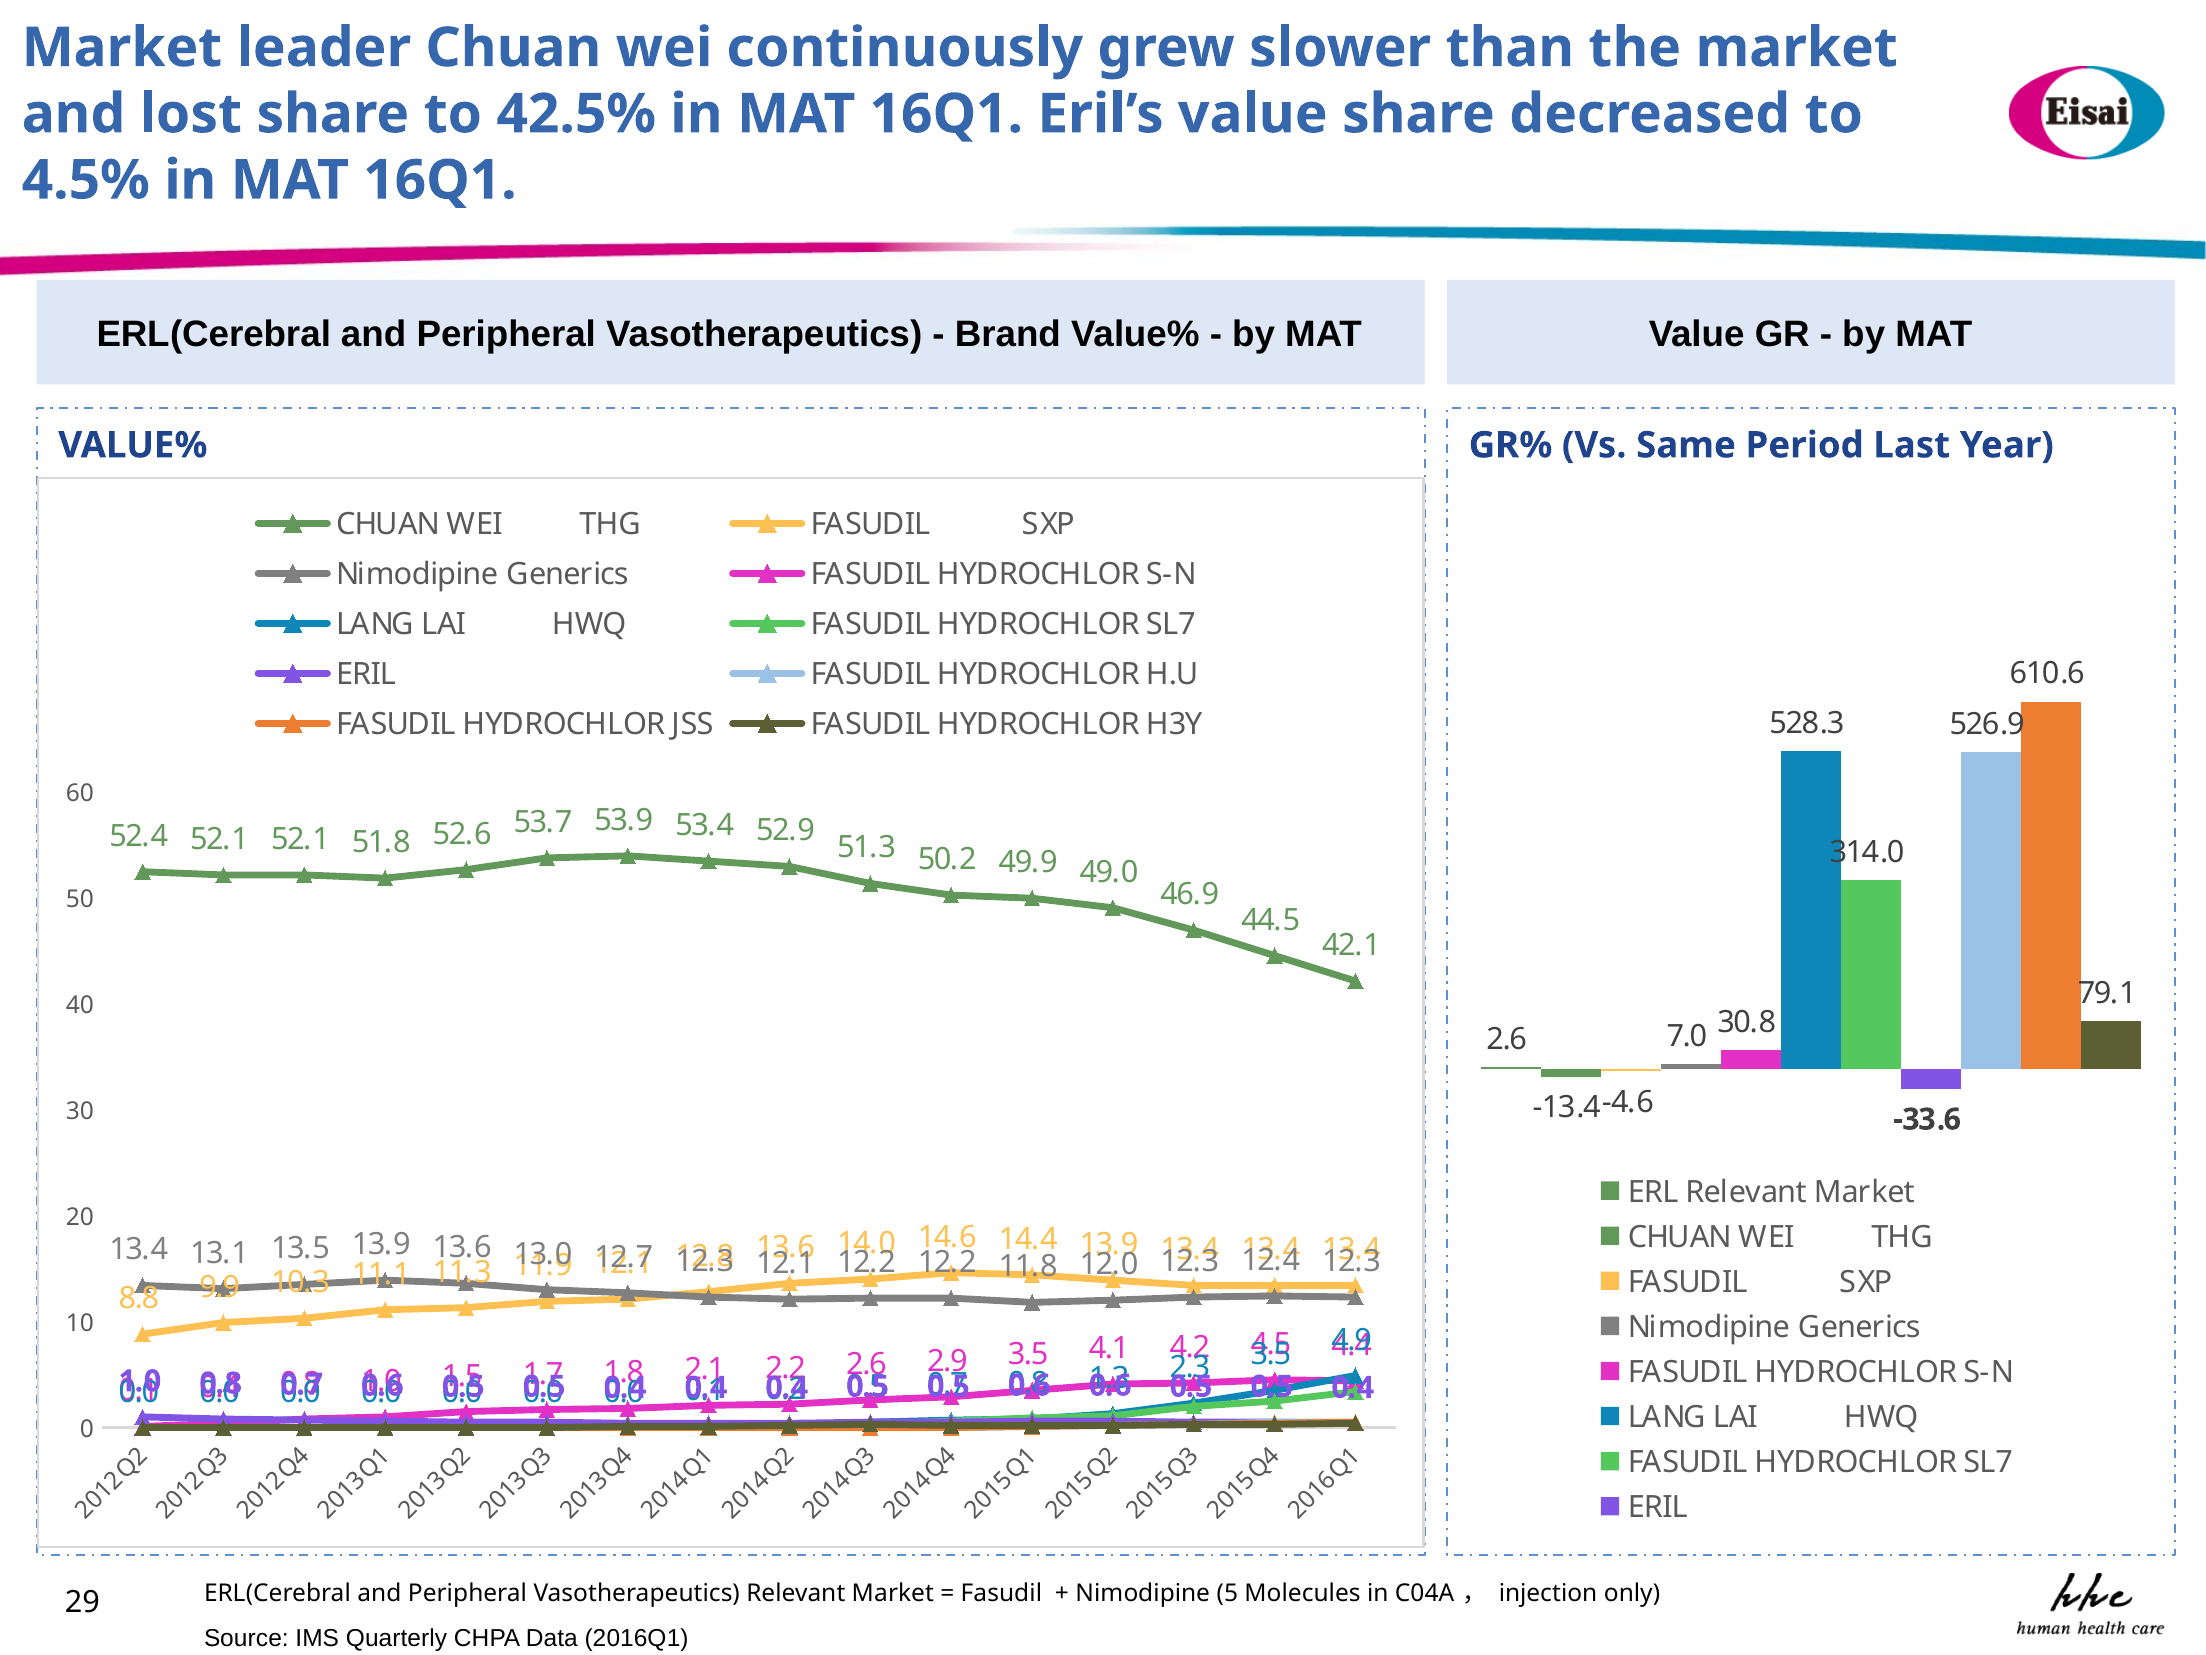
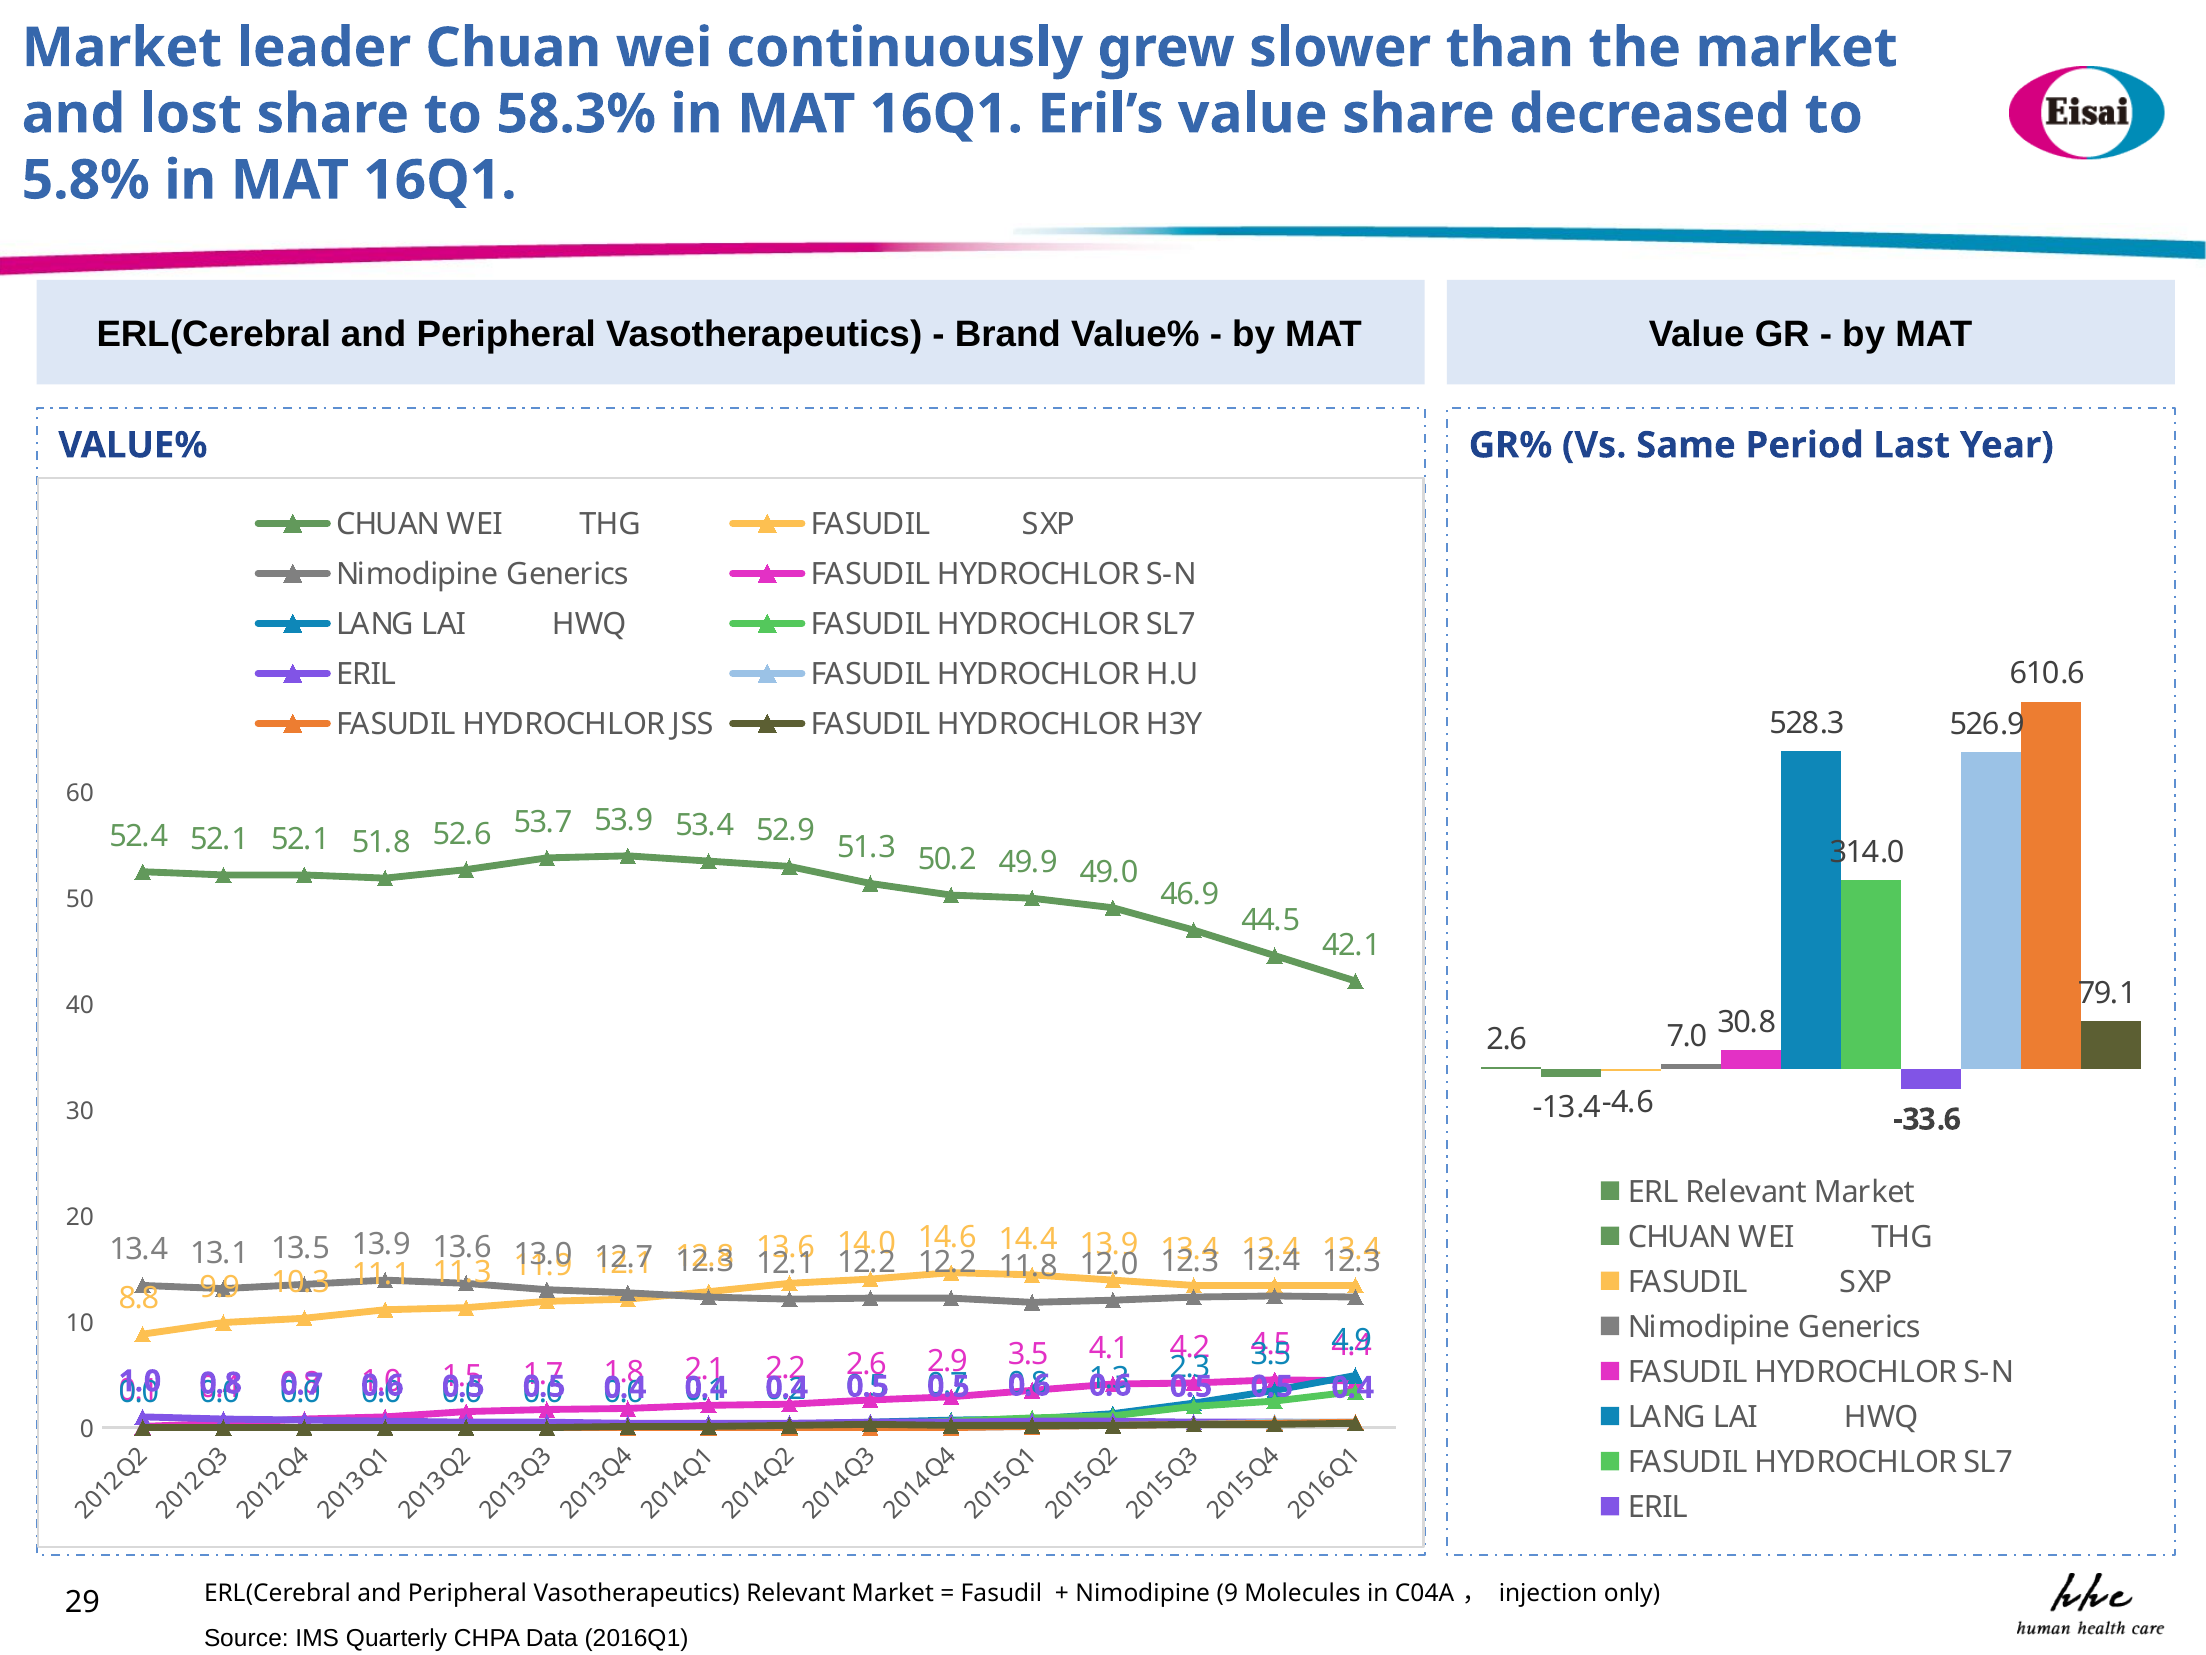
42.5%: 42.5% -> 58.3%
4.5%: 4.5% -> 5.8%
Nimodipine 5: 5 -> 9
